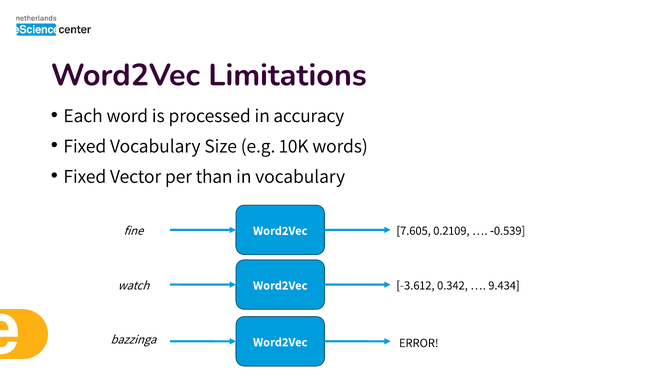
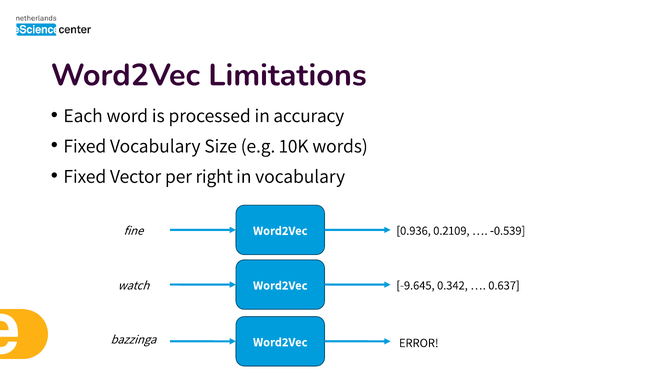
than: than -> right
7.605: 7.605 -> 0.936
-3.612: -3.612 -> -9.645
9.434: 9.434 -> 0.637
